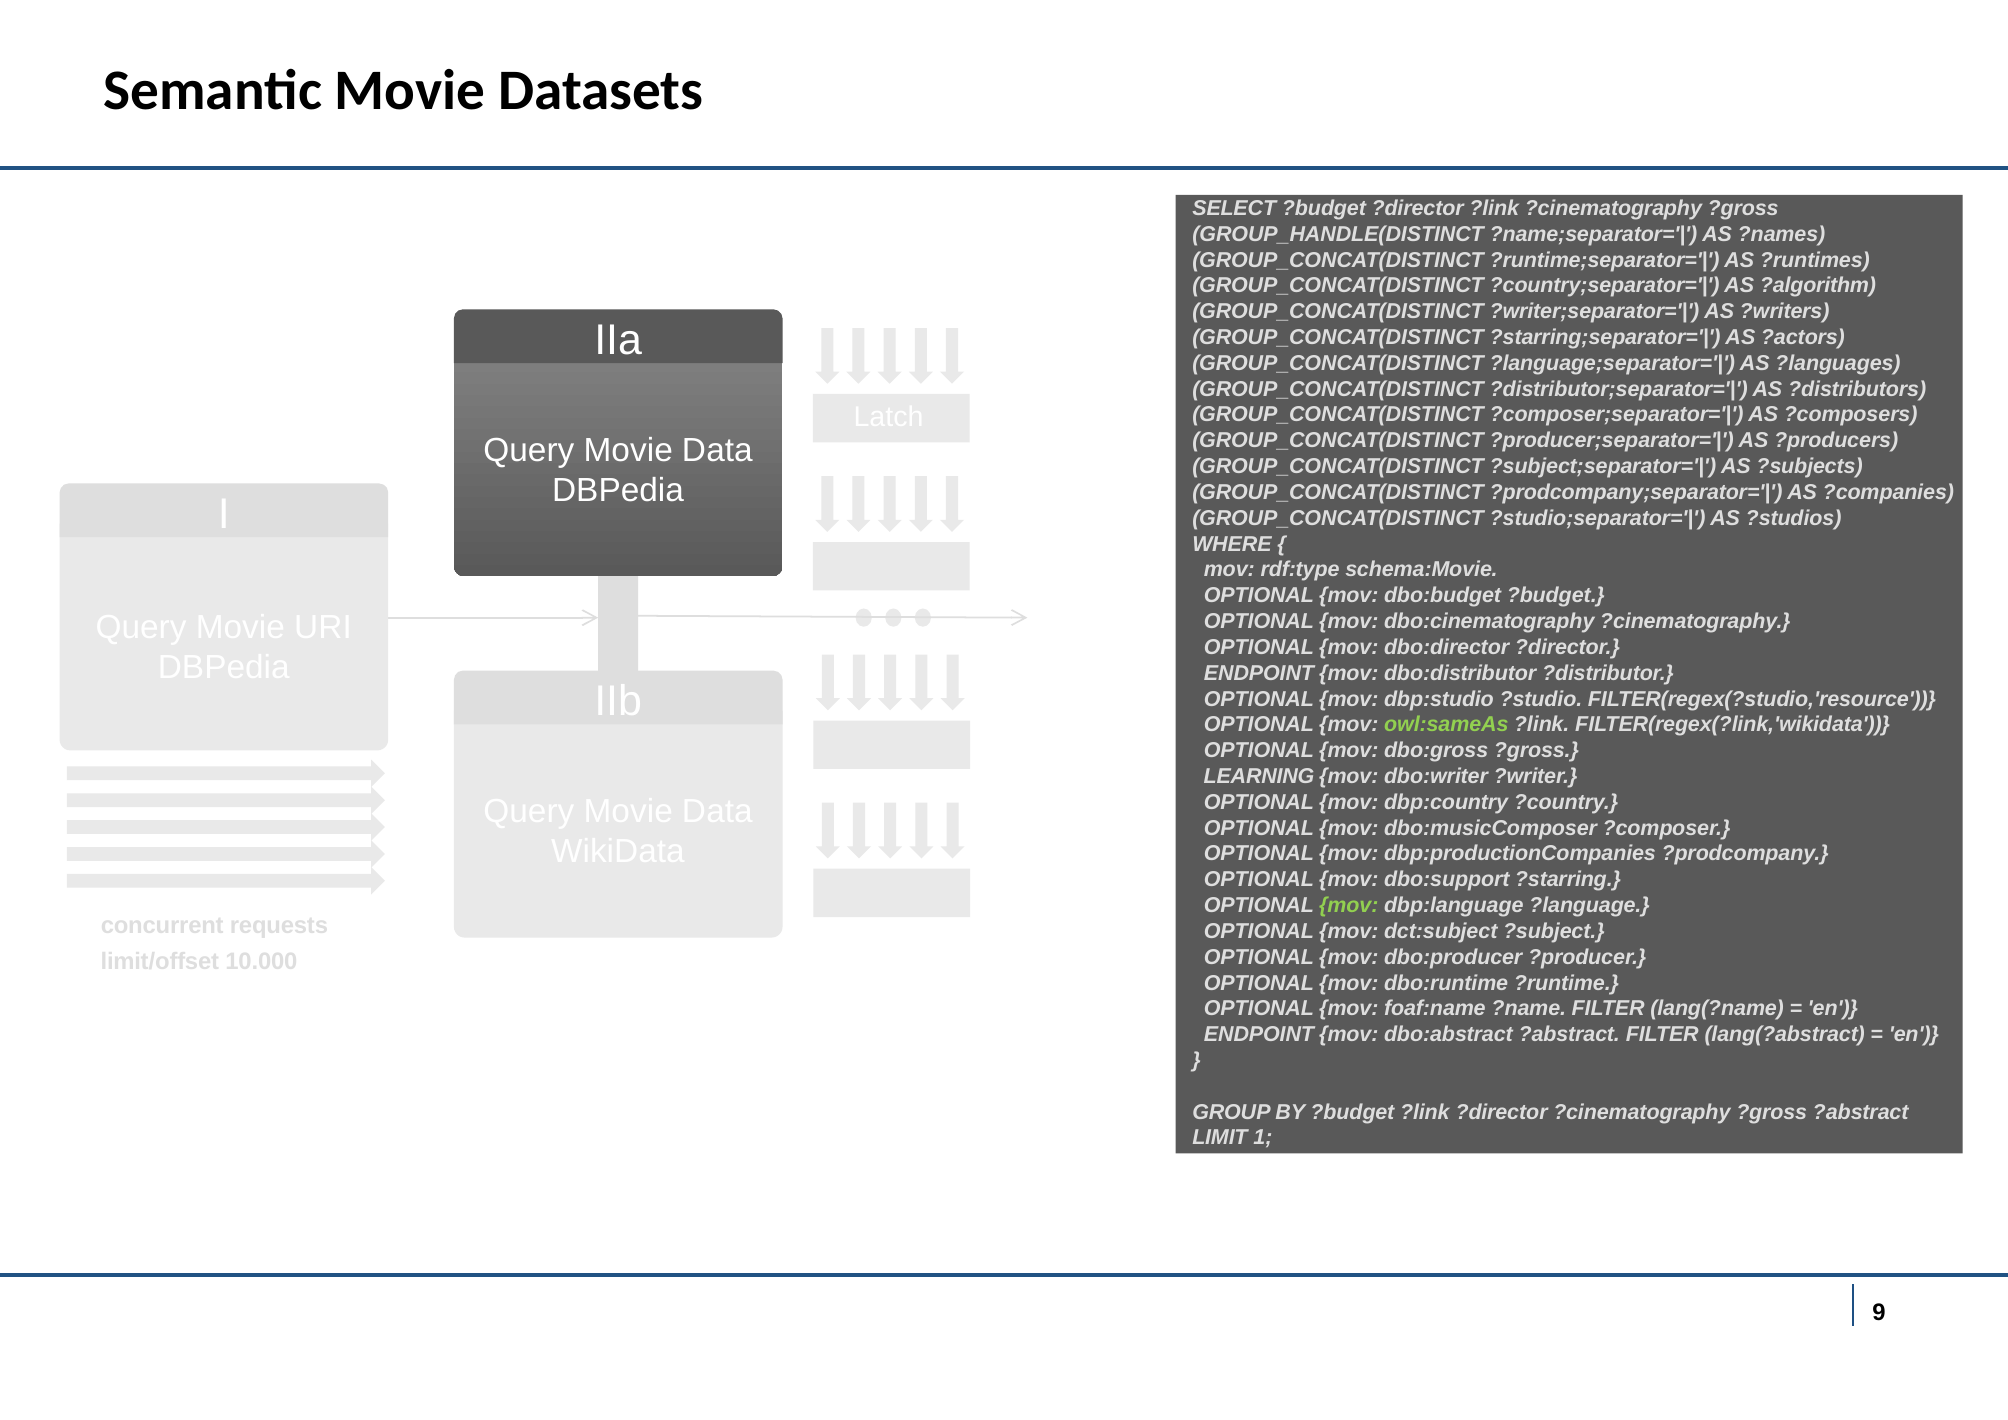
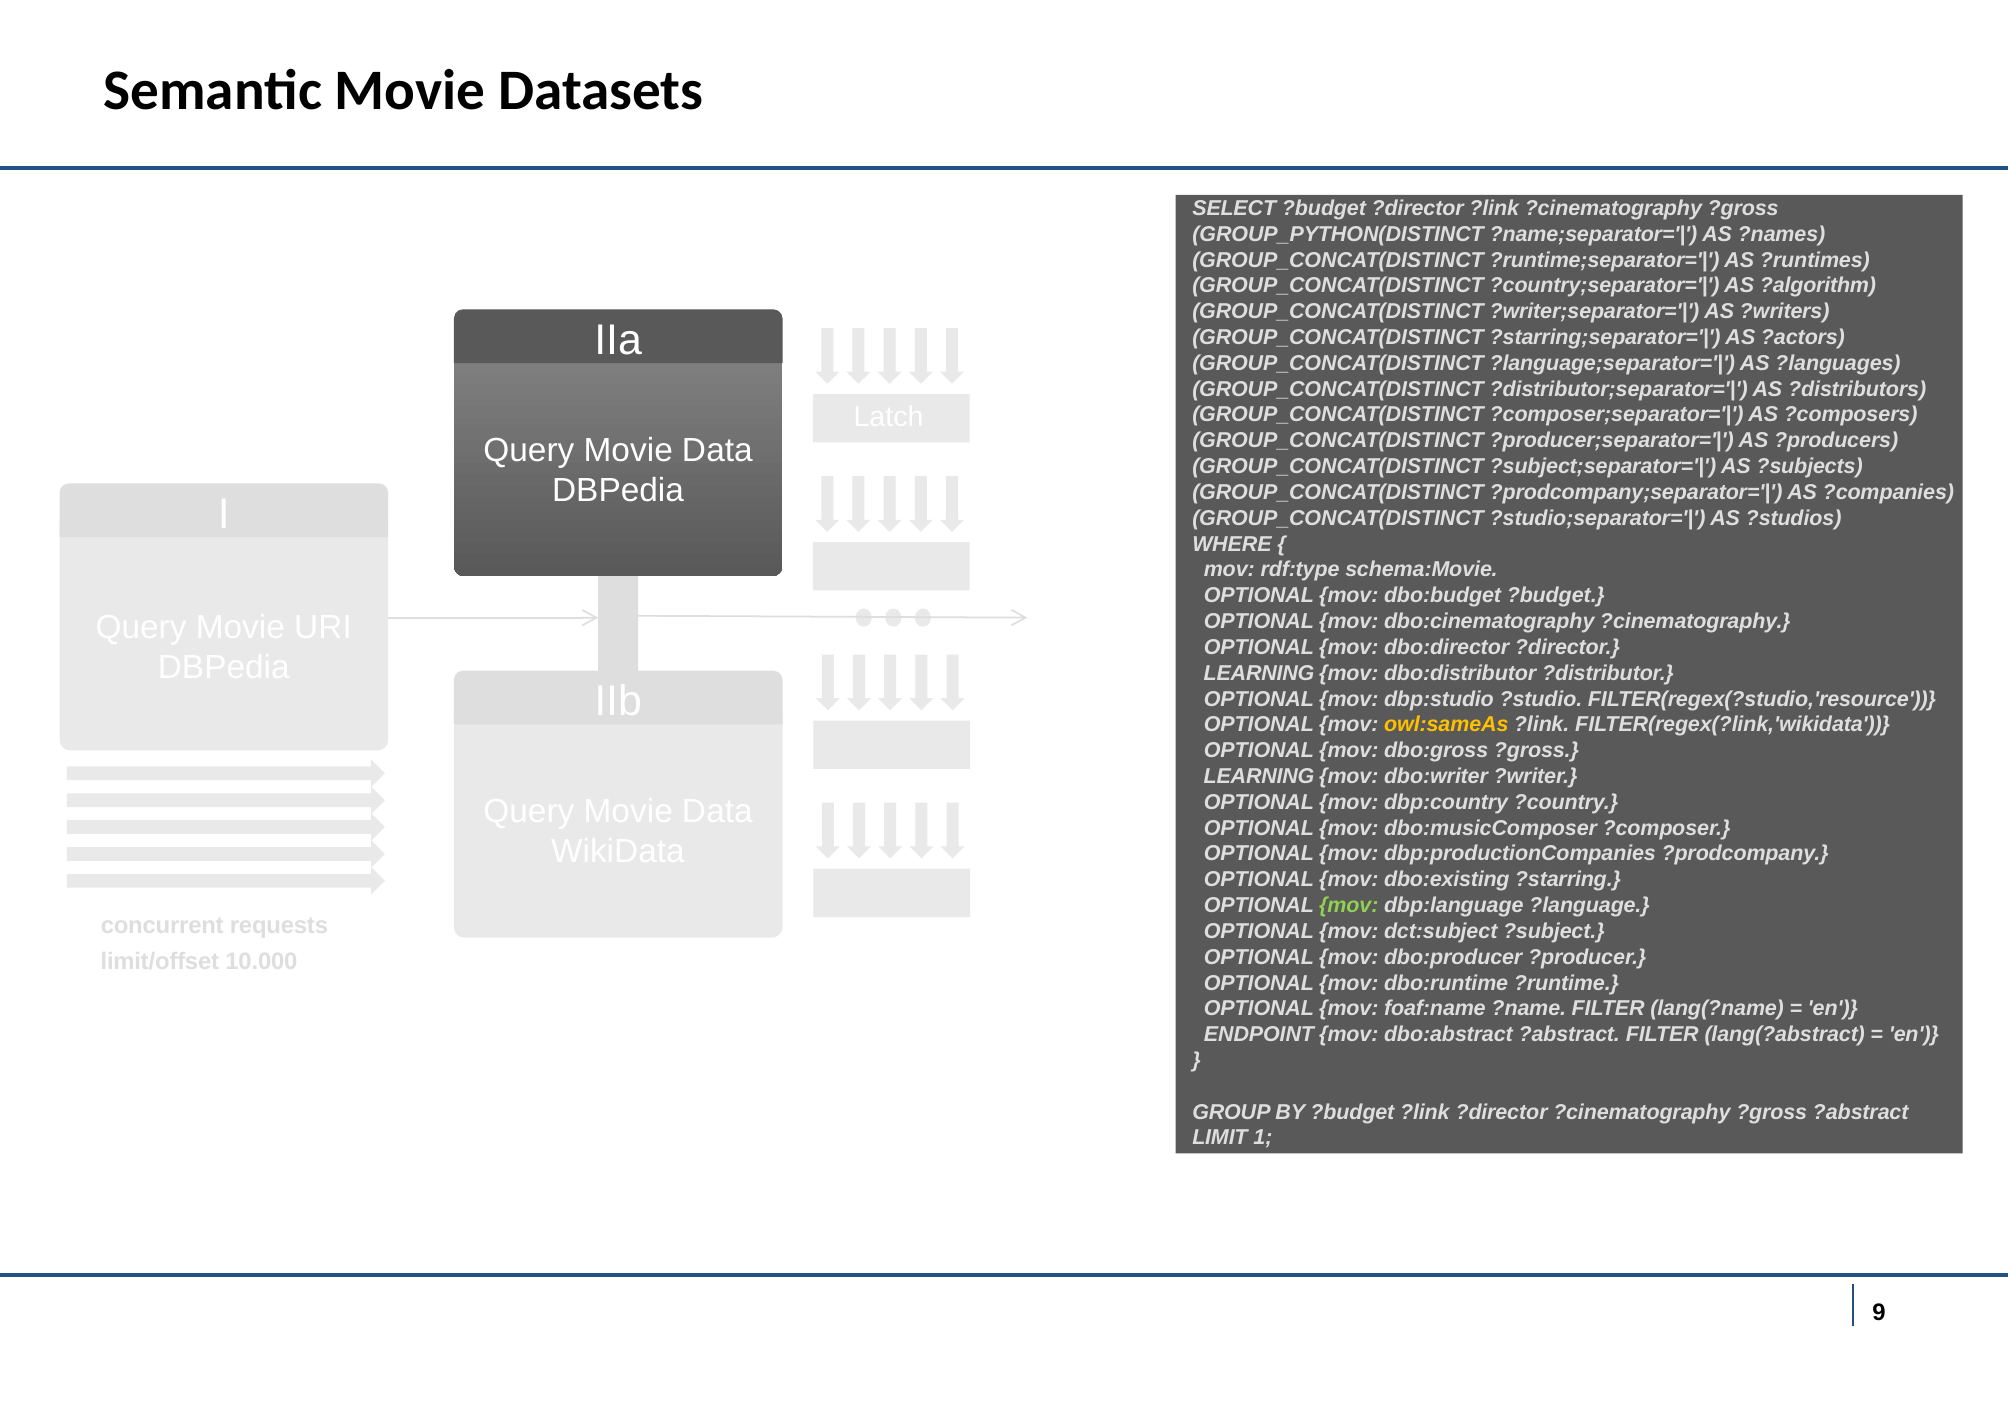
GROUP_HANDLE(DISTINCT: GROUP_HANDLE(DISTINCT -> GROUP_PYTHON(DISTINCT
ENDPOINT at (1259, 673): ENDPOINT -> LEARNING
owl:sameAs colour: light green -> yellow
dbo:support: dbo:support -> dbo:existing
